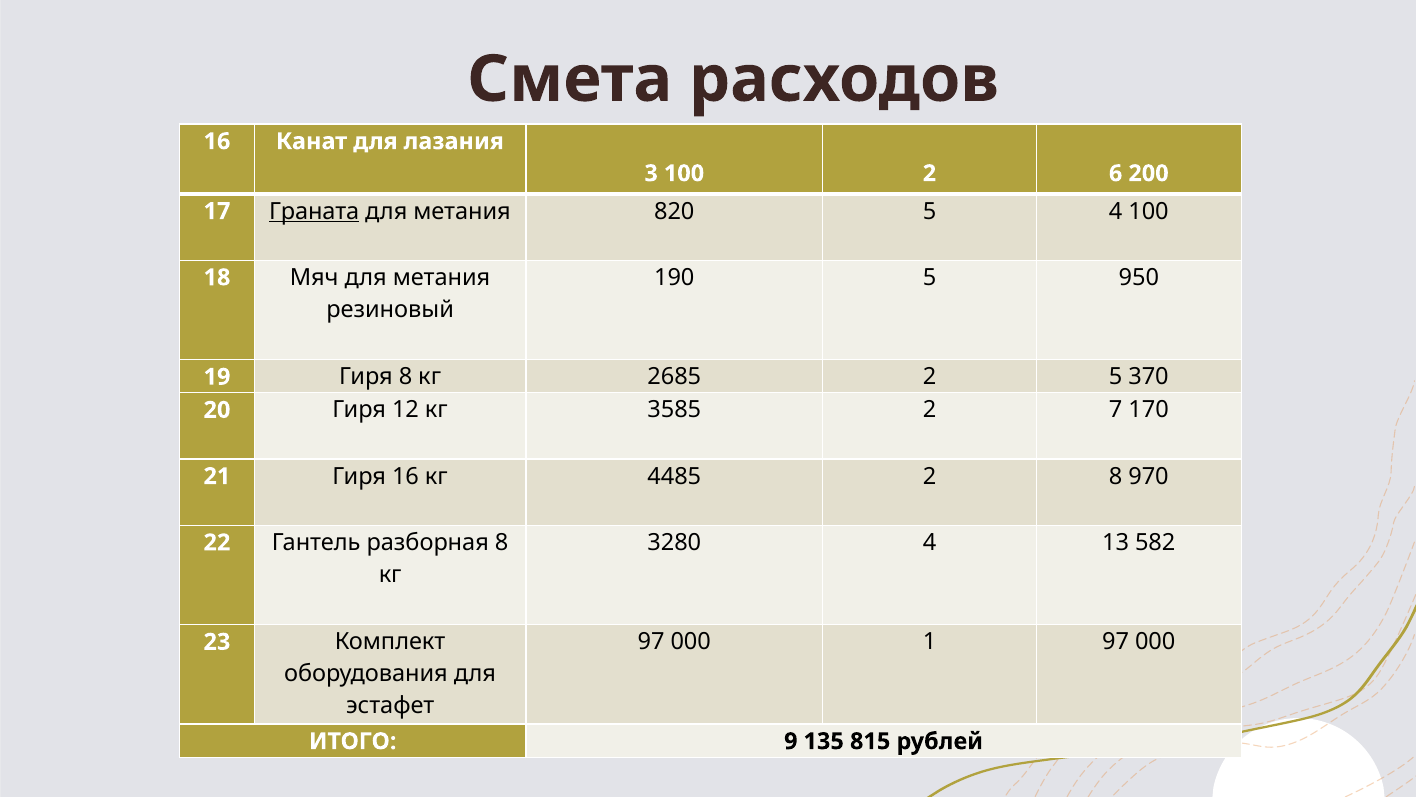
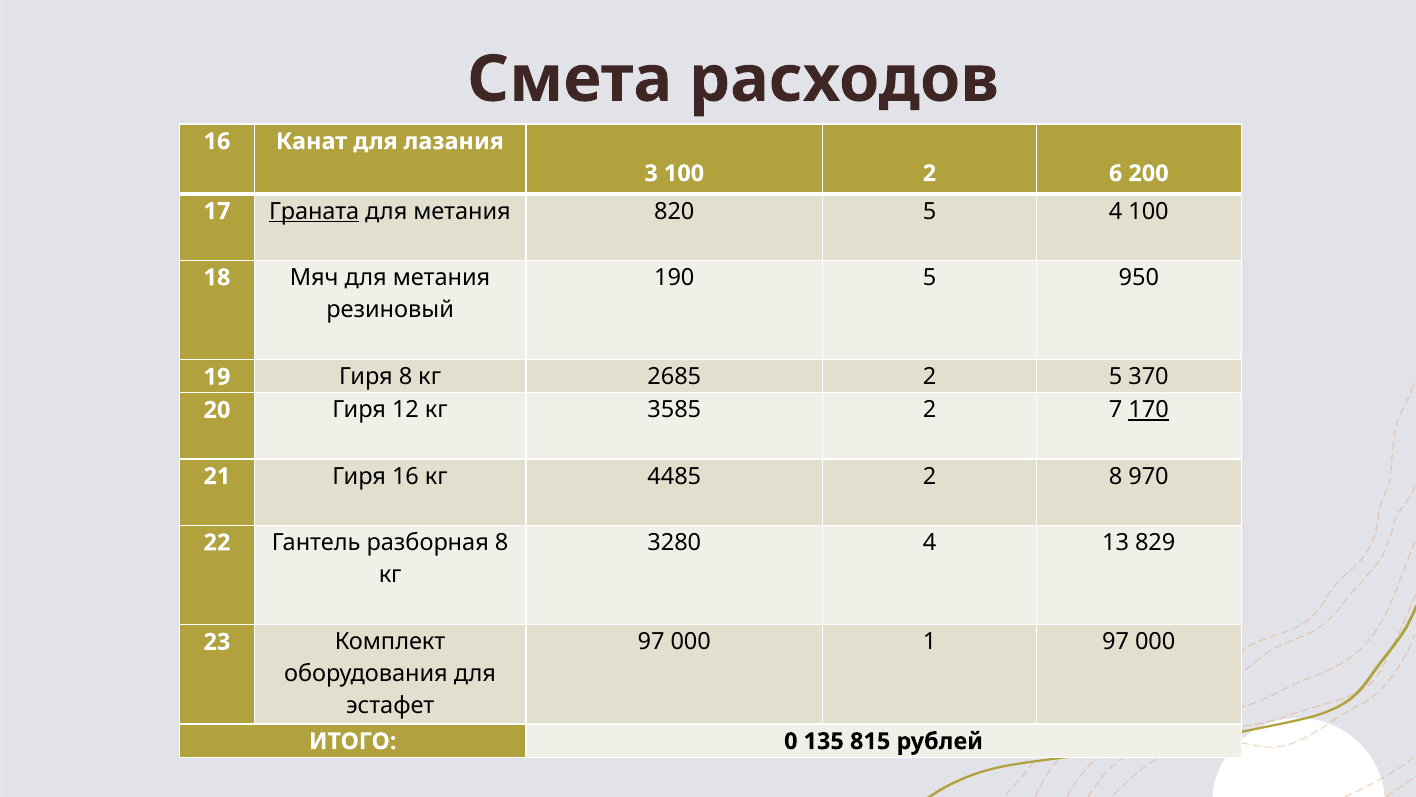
170 underline: none -> present
582: 582 -> 829
9: 9 -> 0
